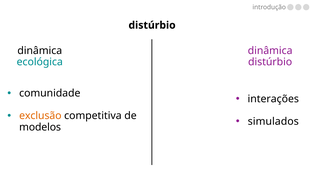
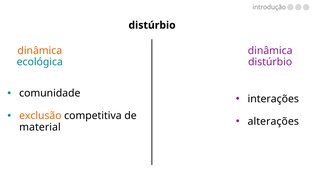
dinâmica at (40, 51) colour: black -> orange
simulados: simulados -> alterações
modelos: modelos -> material
